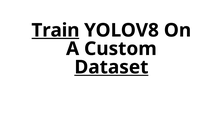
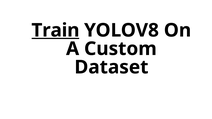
Dataset underline: present -> none
